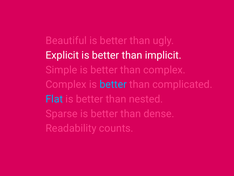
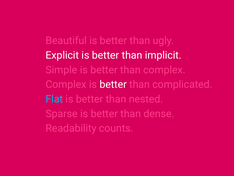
better at (113, 84) colour: light blue -> white
